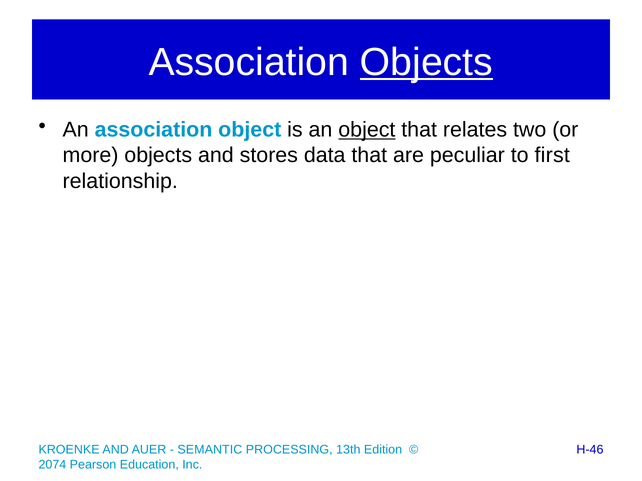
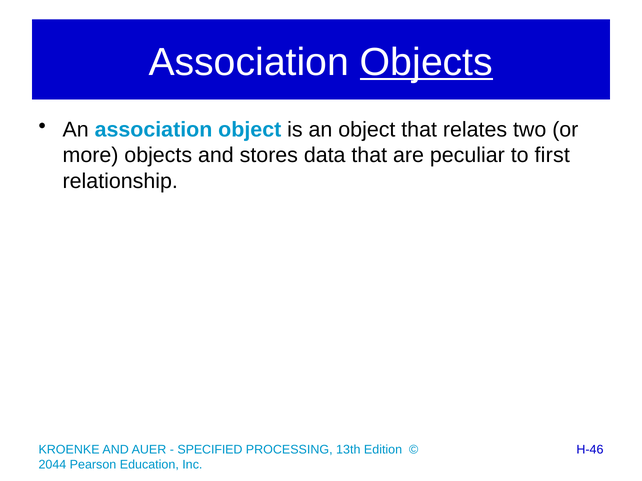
object at (367, 130) underline: present -> none
SEMANTIC: SEMANTIC -> SPECIFIED
2074: 2074 -> 2044
